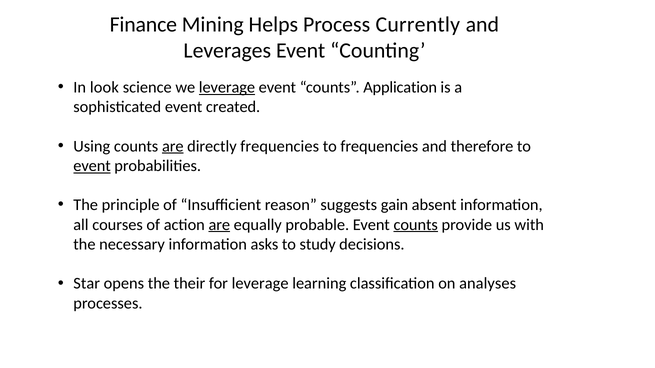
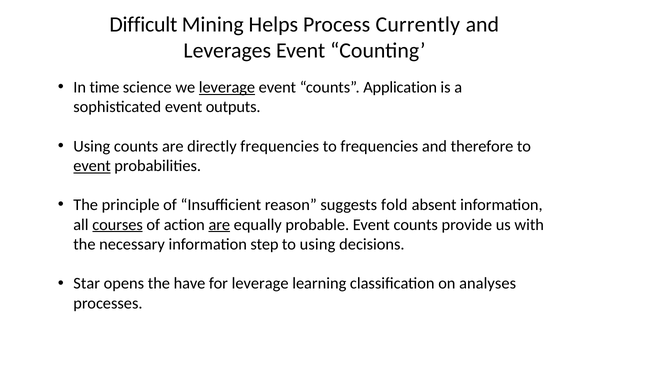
Finance: Finance -> Difficult
look: look -> time
created: created -> outputs
are at (173, 146) underline: present -> none
gain: gain -> fold
courses underline: none -> present
counts at (416, 225) underline: present -> none
asks: asks -> step
to study: study -> using
their: their -> have
